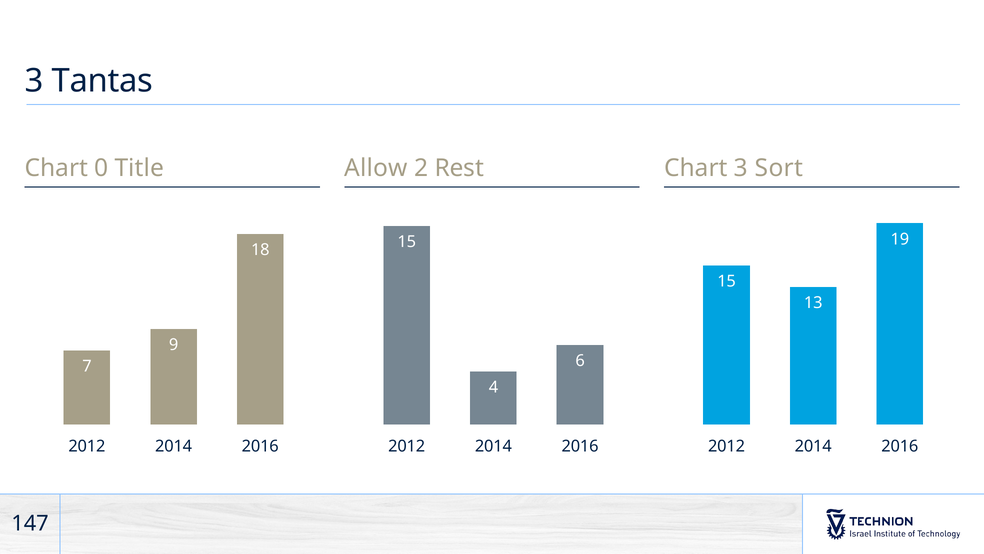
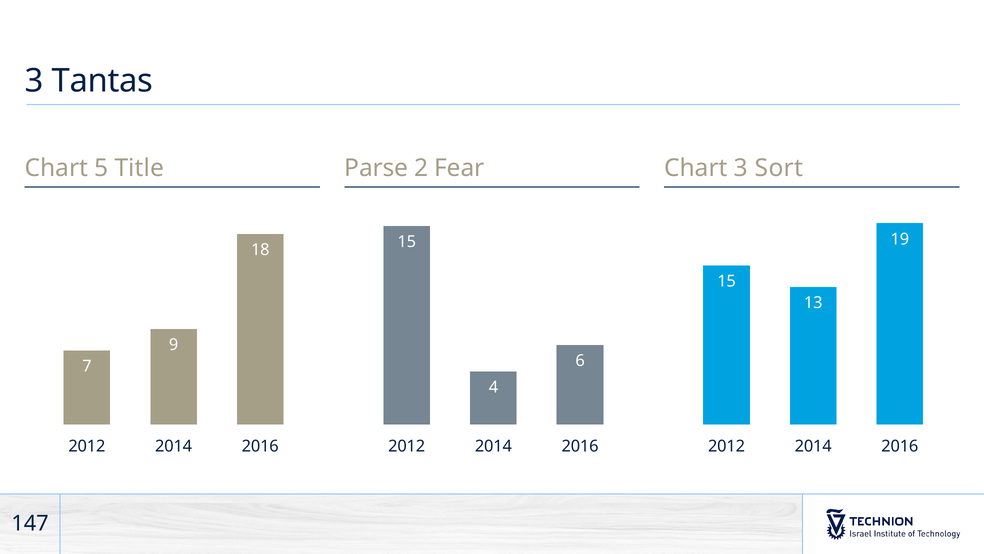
0: 0 -> 5
Allow: Allow -> Parse
Rest: Rest -> Fear
